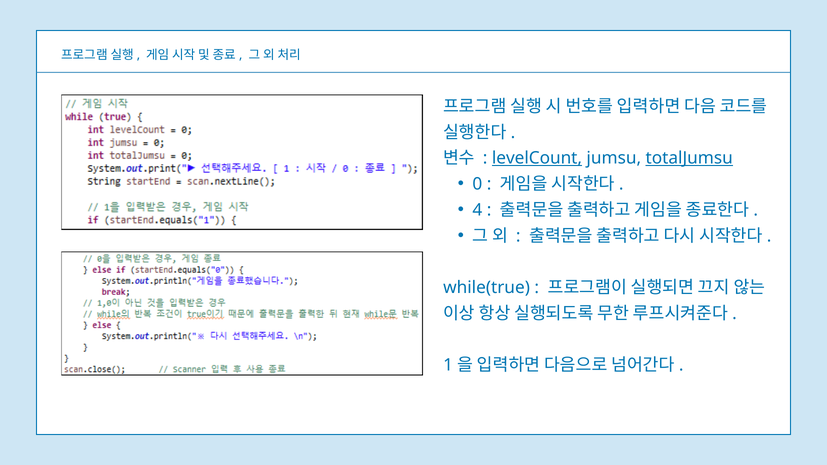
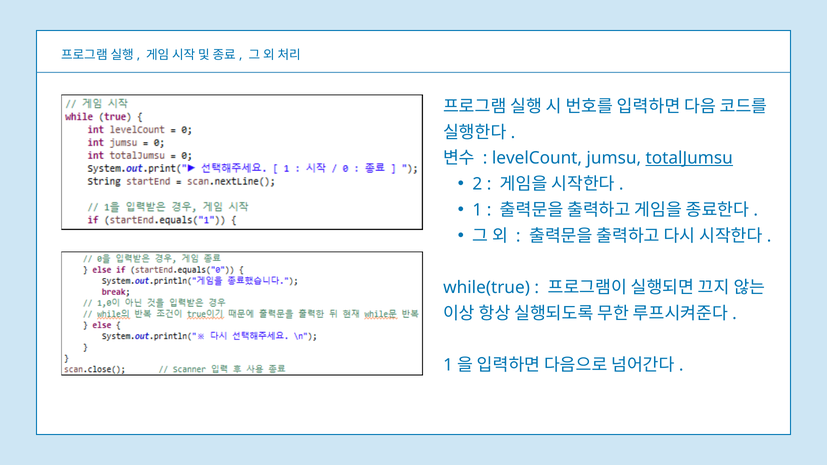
levelCount underline: present -> none
0: 0 -> 2
4 at (477, 210): 4 -> 1
